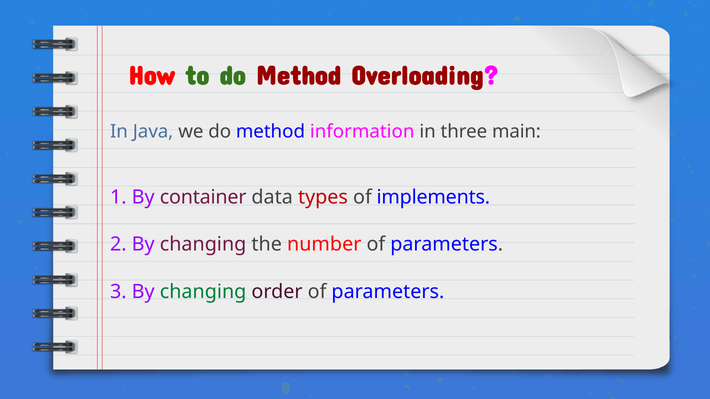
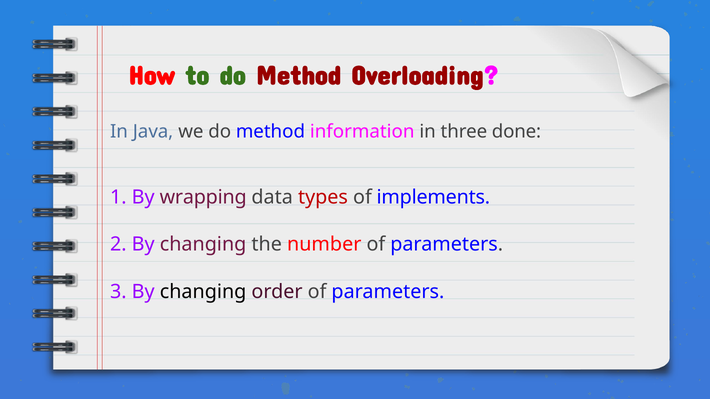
main: main -> done
container: container -> wrapping
changing at (203, 292) colour: green -> black
